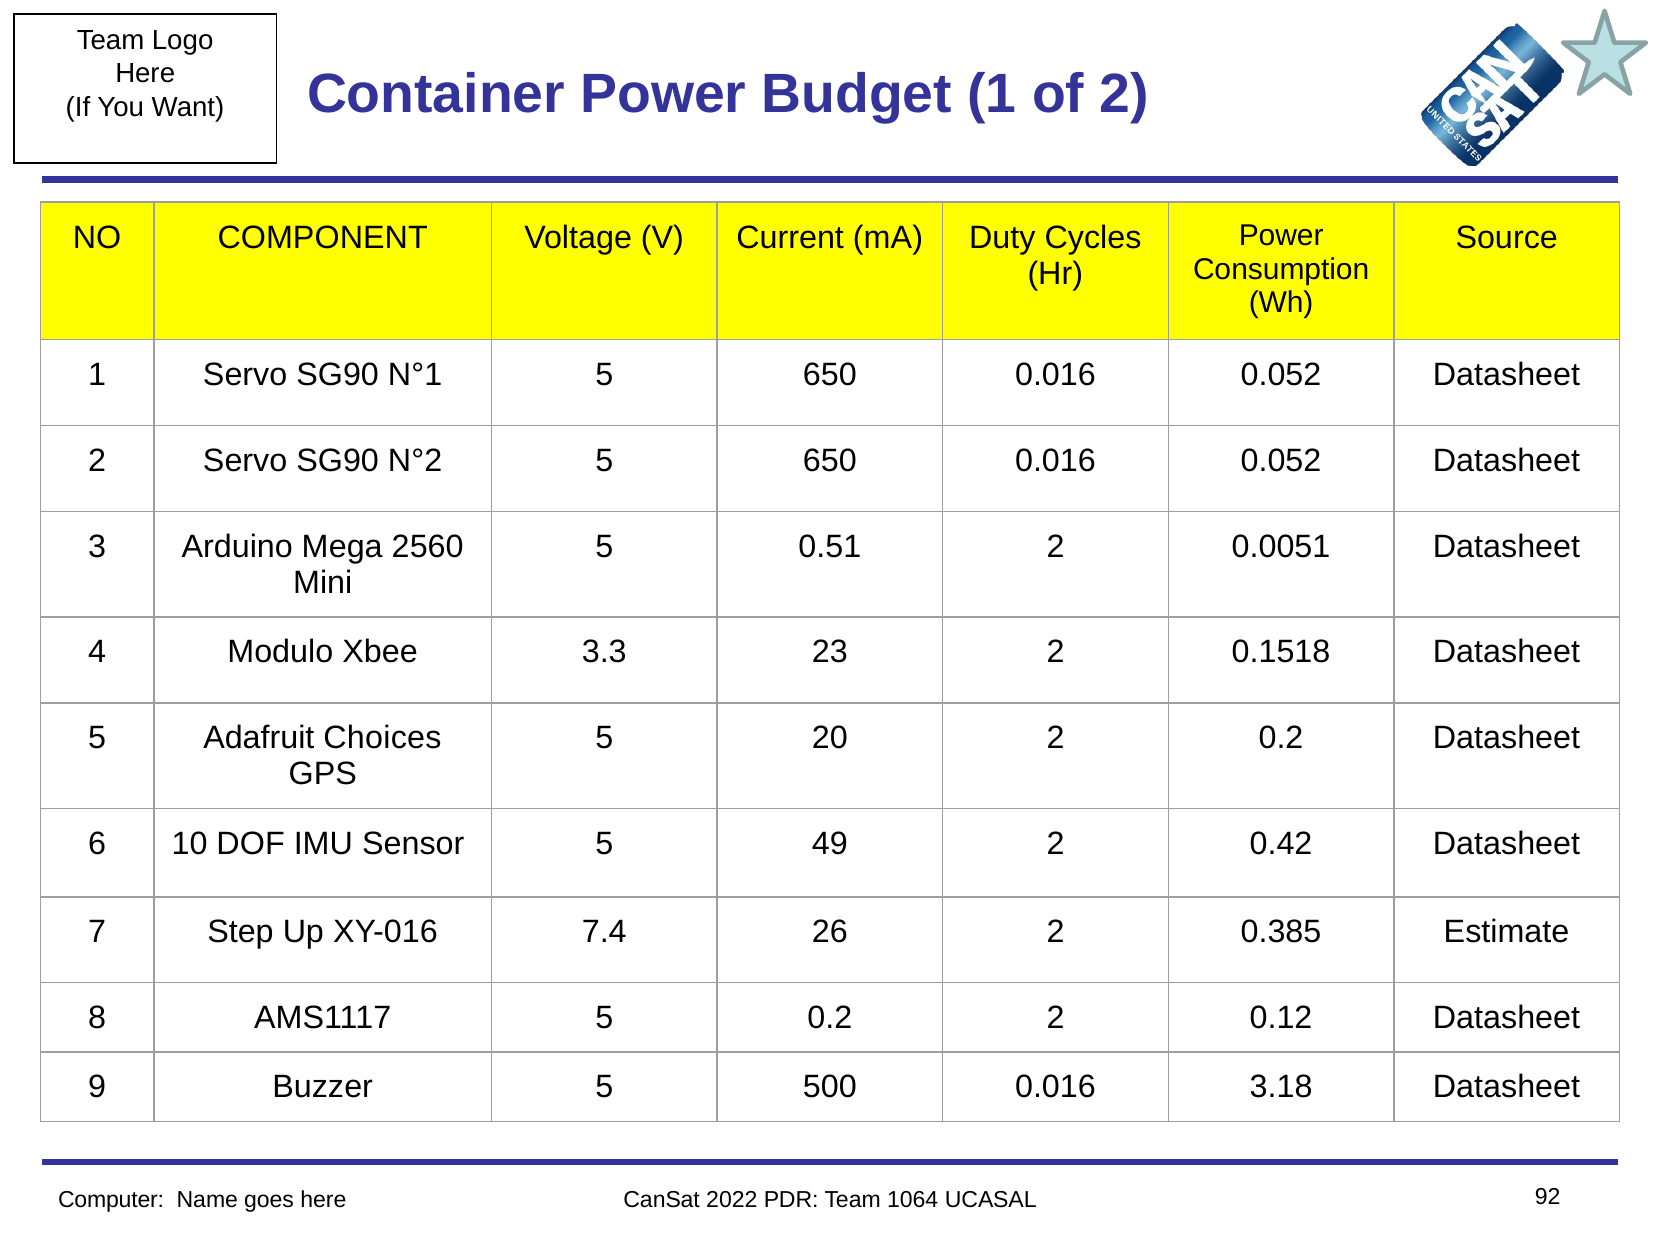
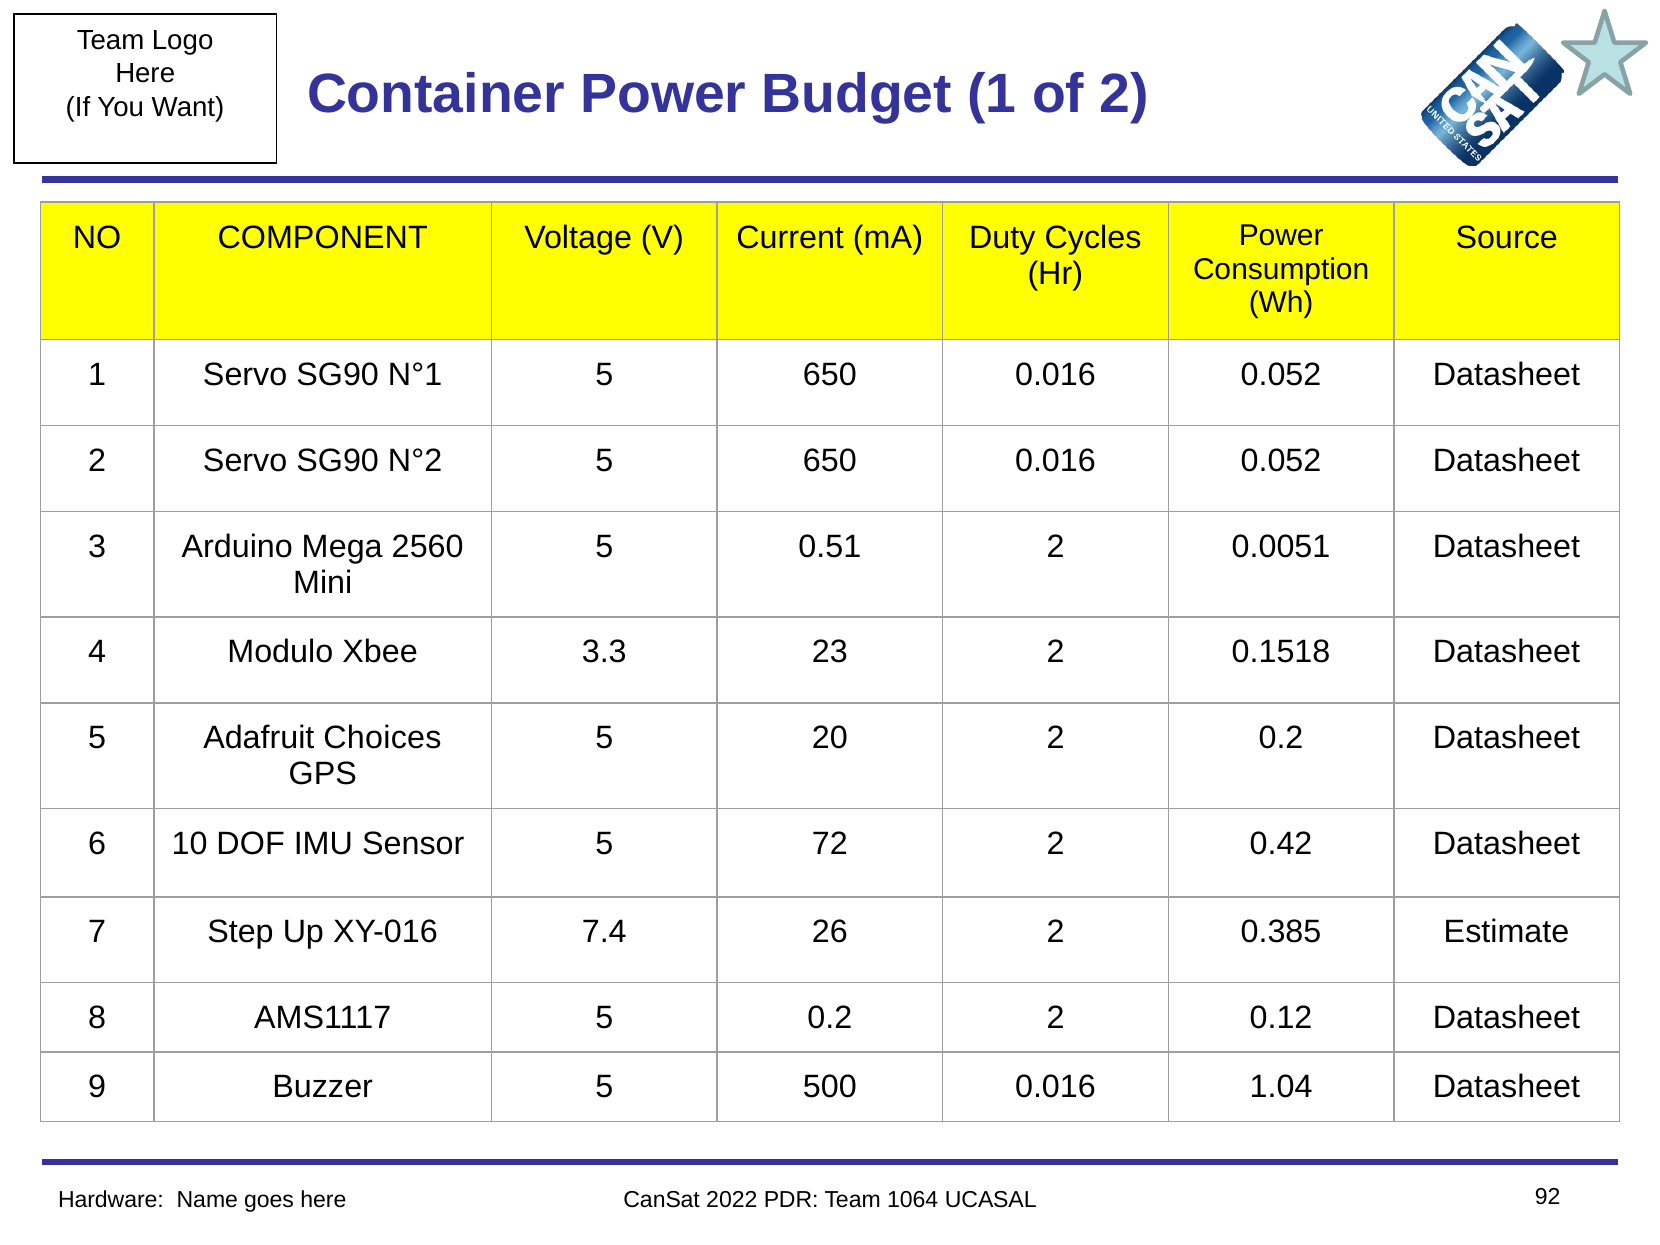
49: 49 -> 72
3.18: 3.18 -> 1.04
Computer: Computer -> Hardware
